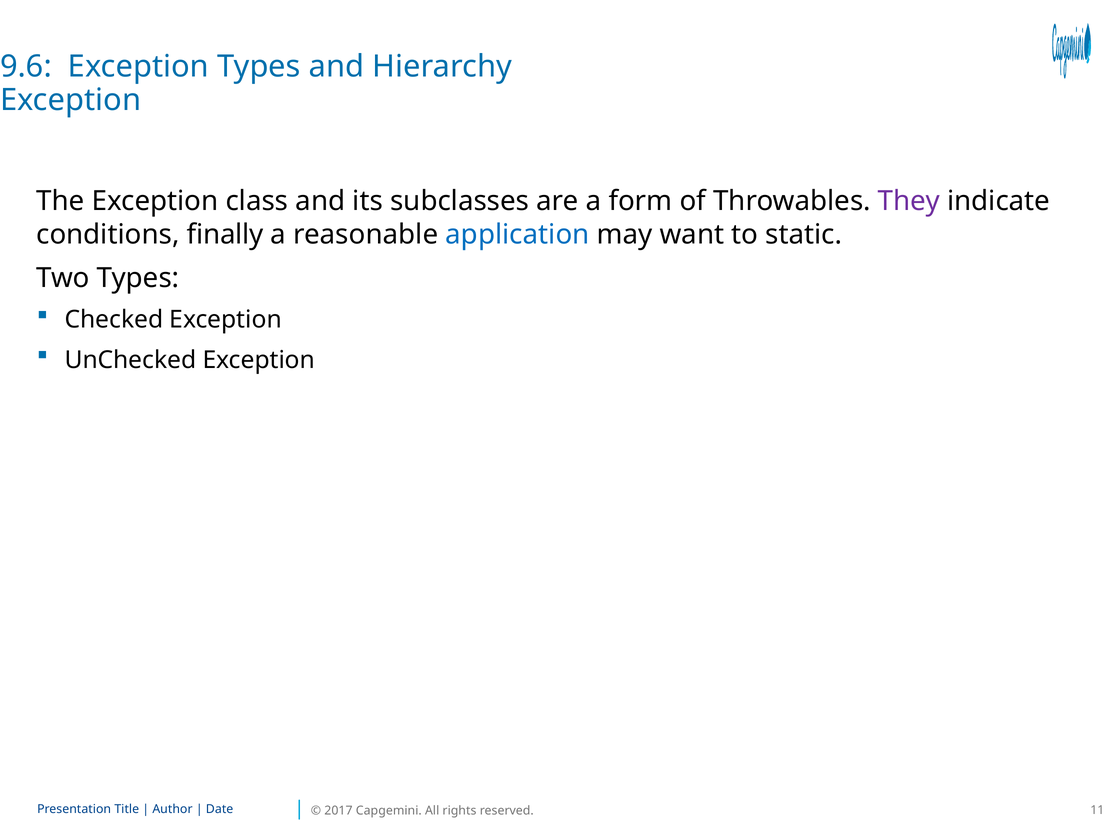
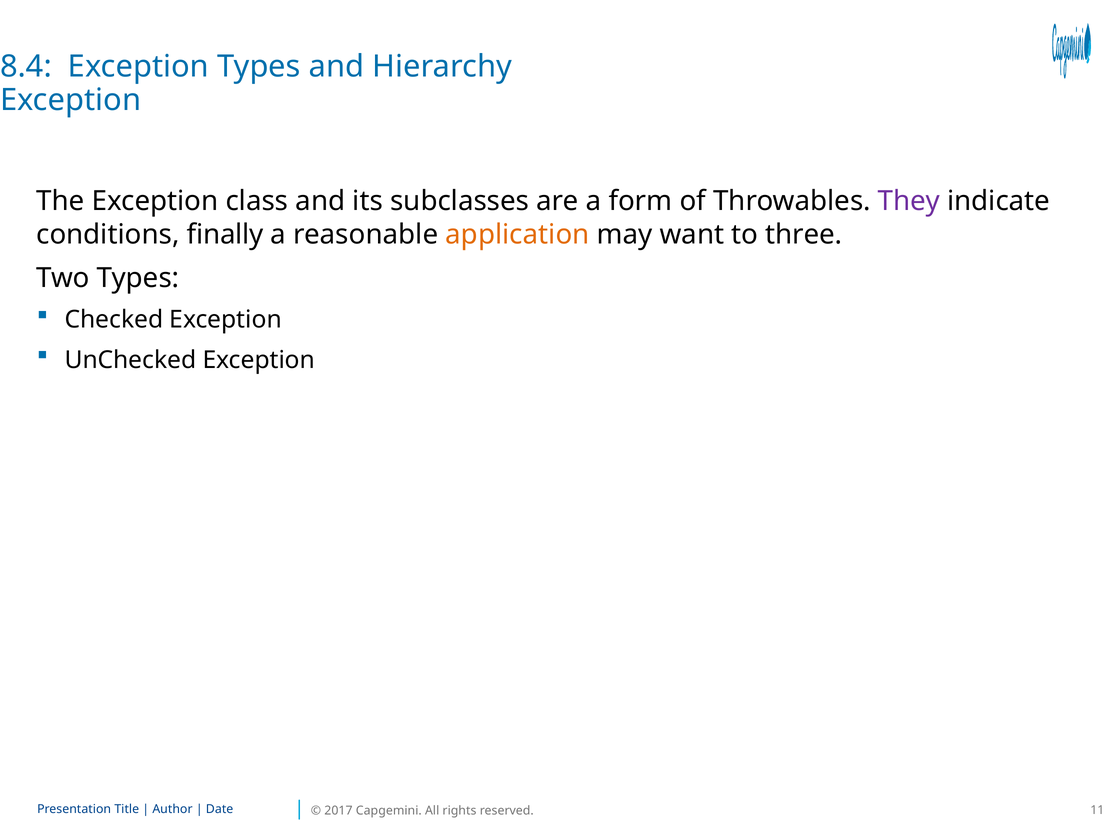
9.6: 9.6 -> 8.4
application colour: blue -> orange
static: static -> three
